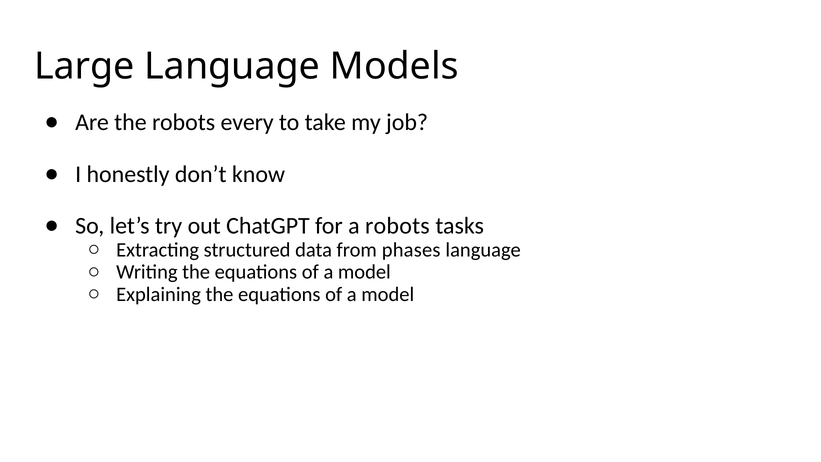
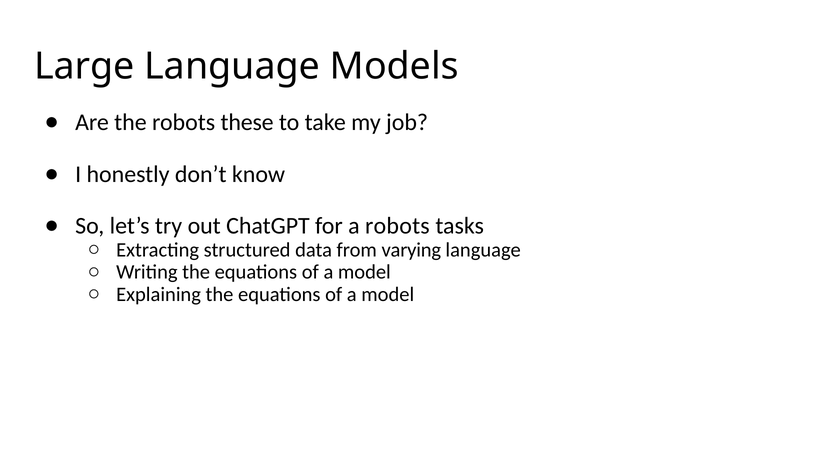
every: every -> these
phases: phases -> varying
